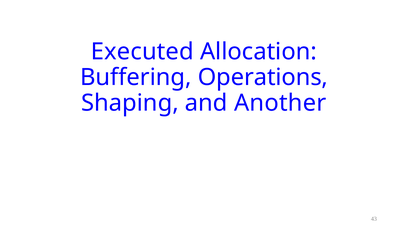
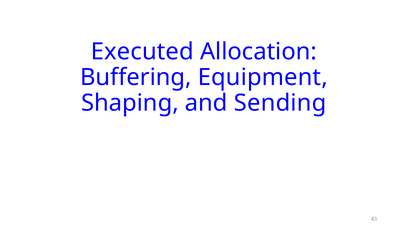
Operations: Operations -> Equipment
Another: Another -> Sending
